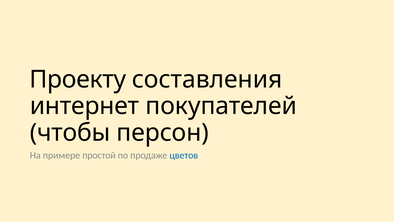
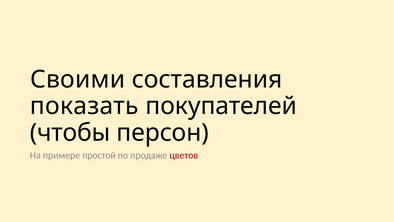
Проекту: Проекту -> Своими
интернет: интернет -> показать
цветов colour: blue -> red
